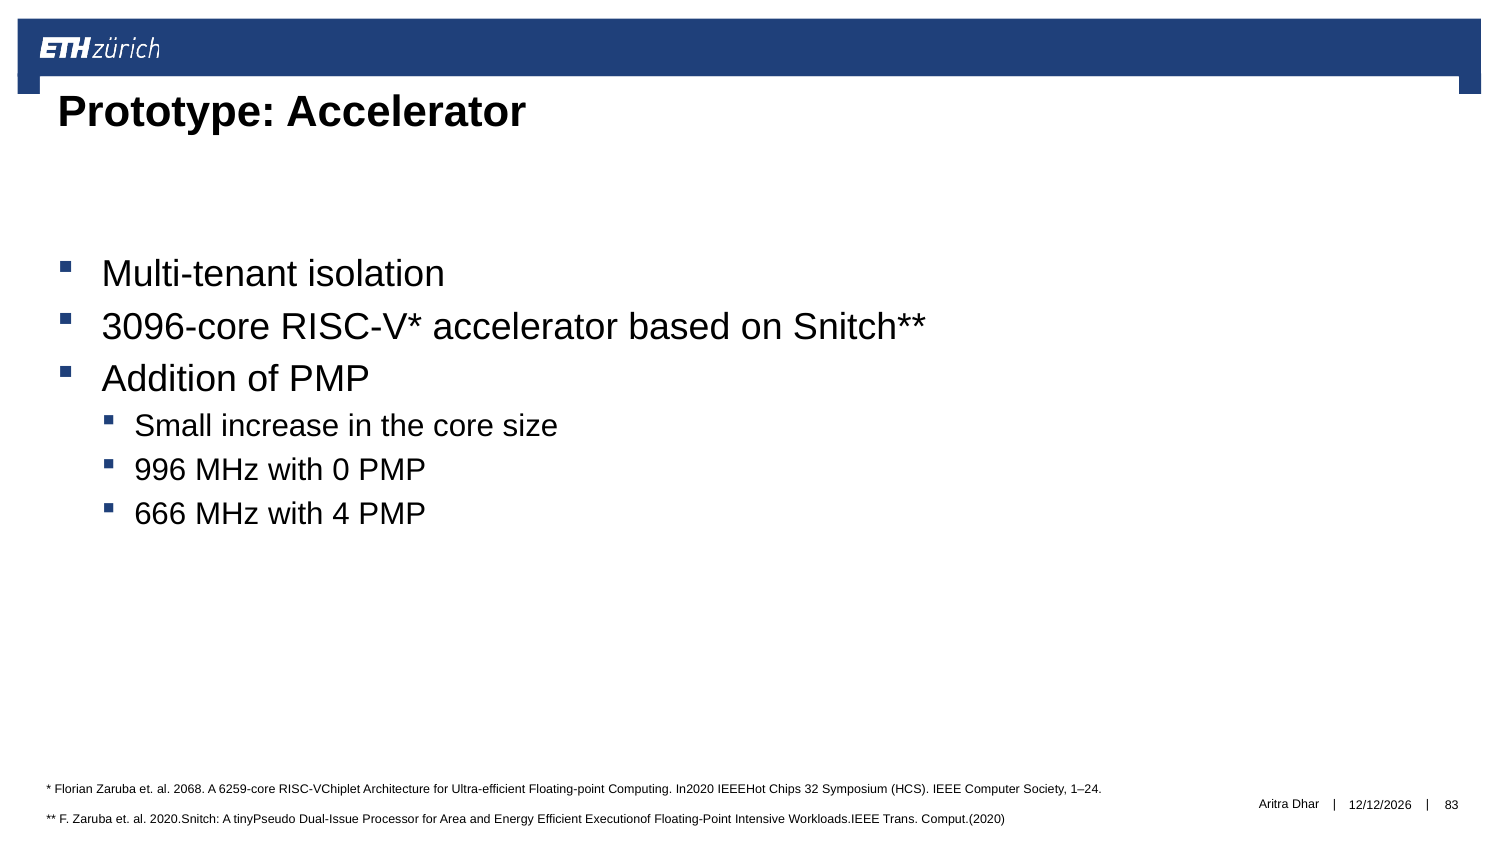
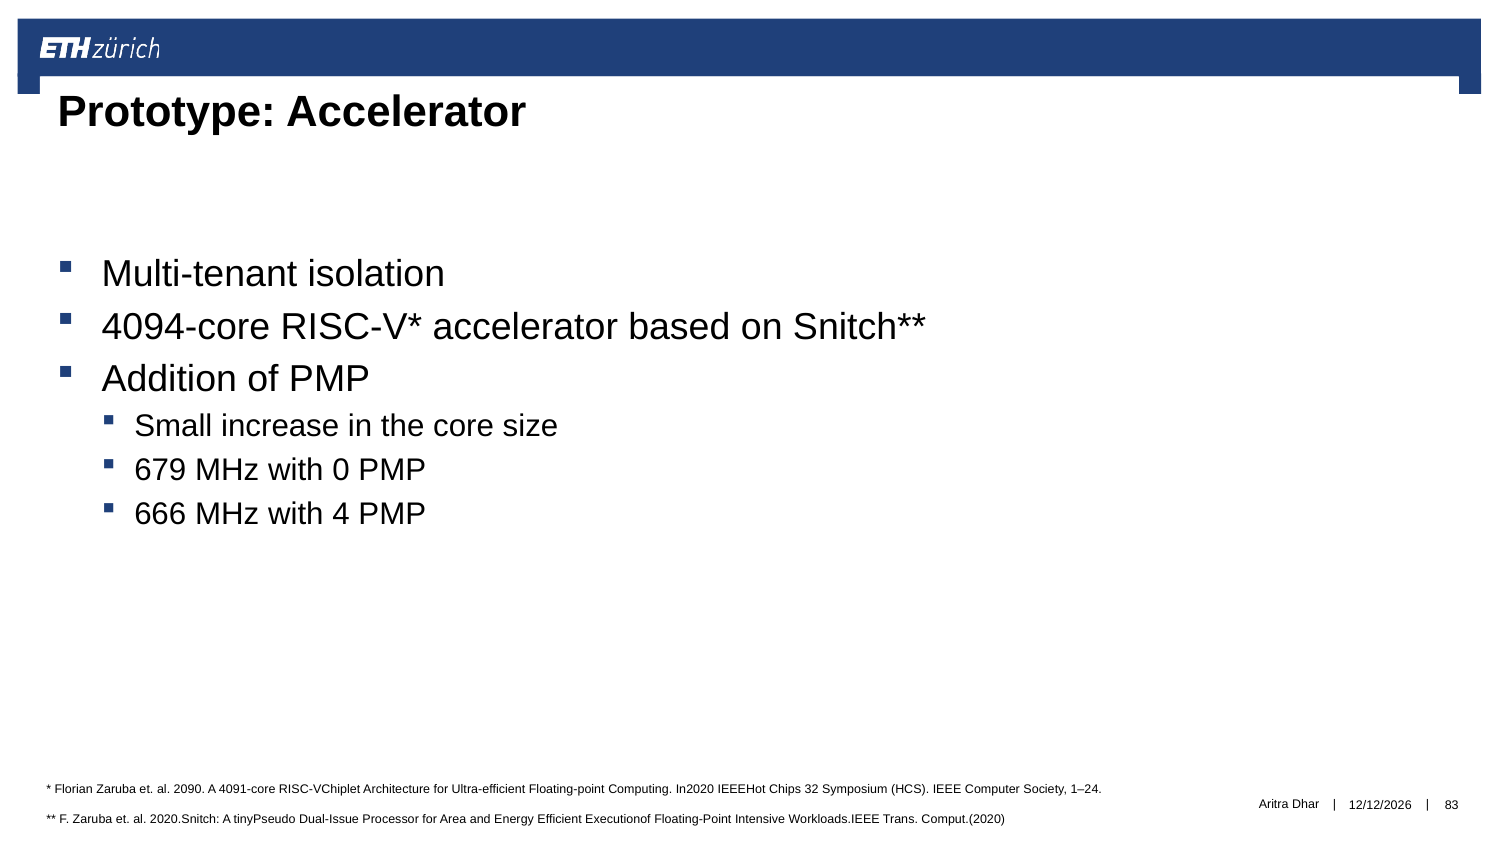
3096-core: 3096-core -> 4094-core
996: 996 -> 679
2068: 2068 -> 2090
6259-core: 6259-core -> 4091-core
